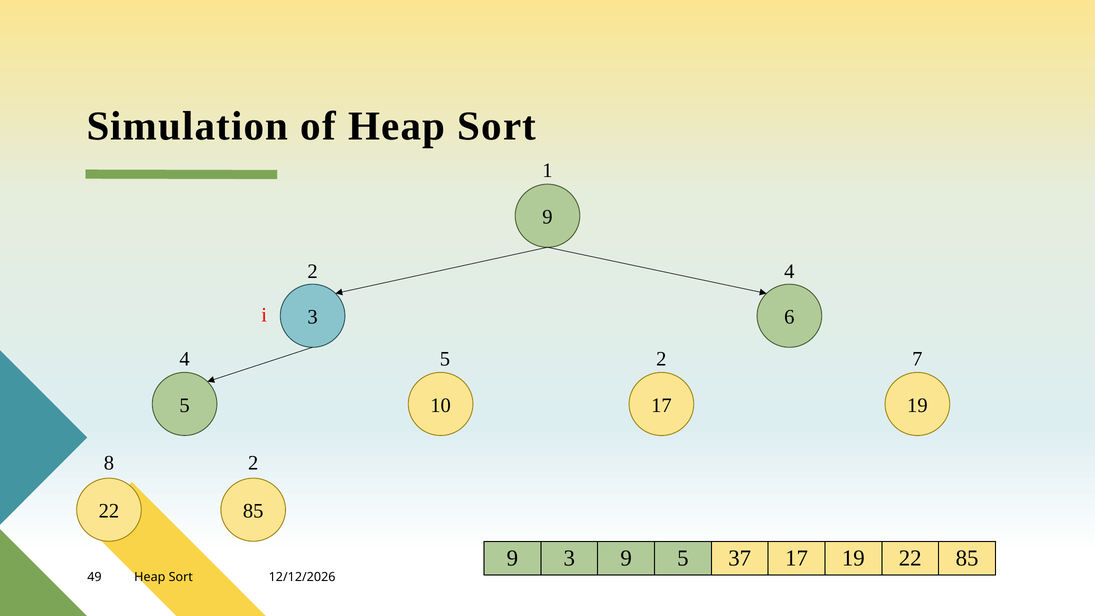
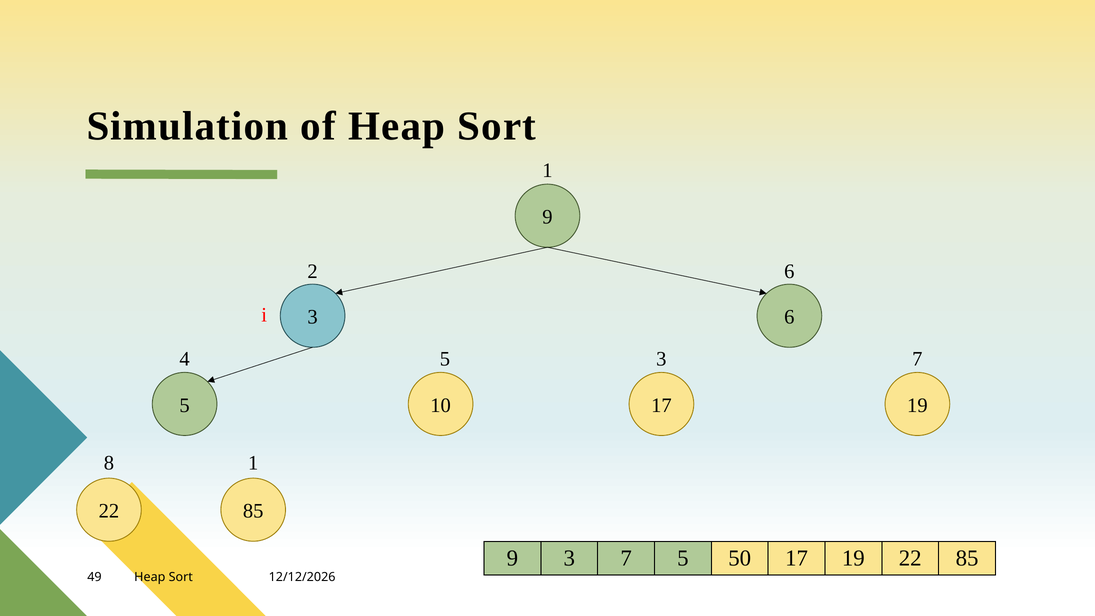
2 4: 4 -> 6
5 2: 2 -> 3
8 2: 2 -> 1
9 3 9: 9 -> 7
37: 37 -> 50
